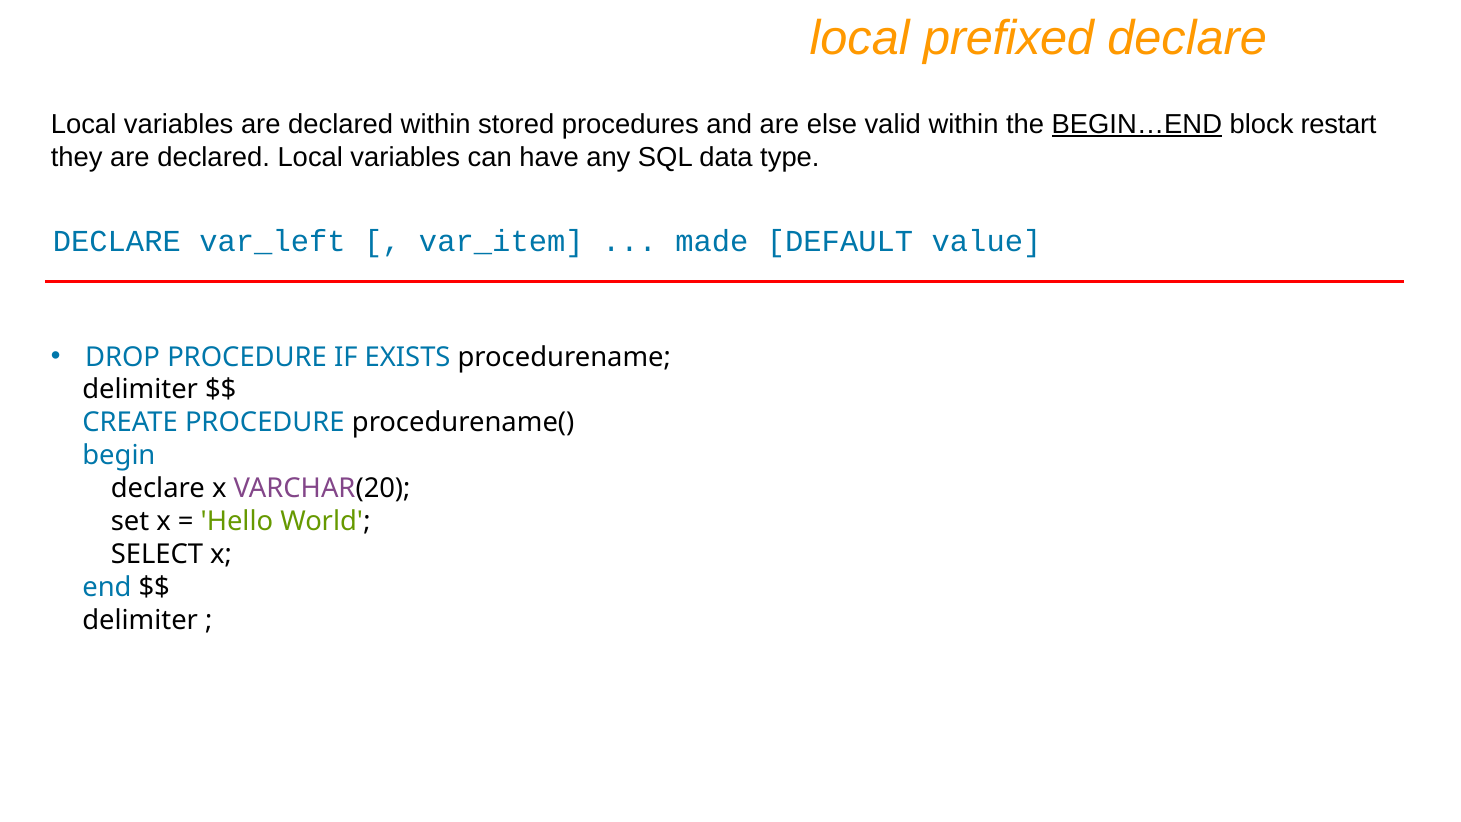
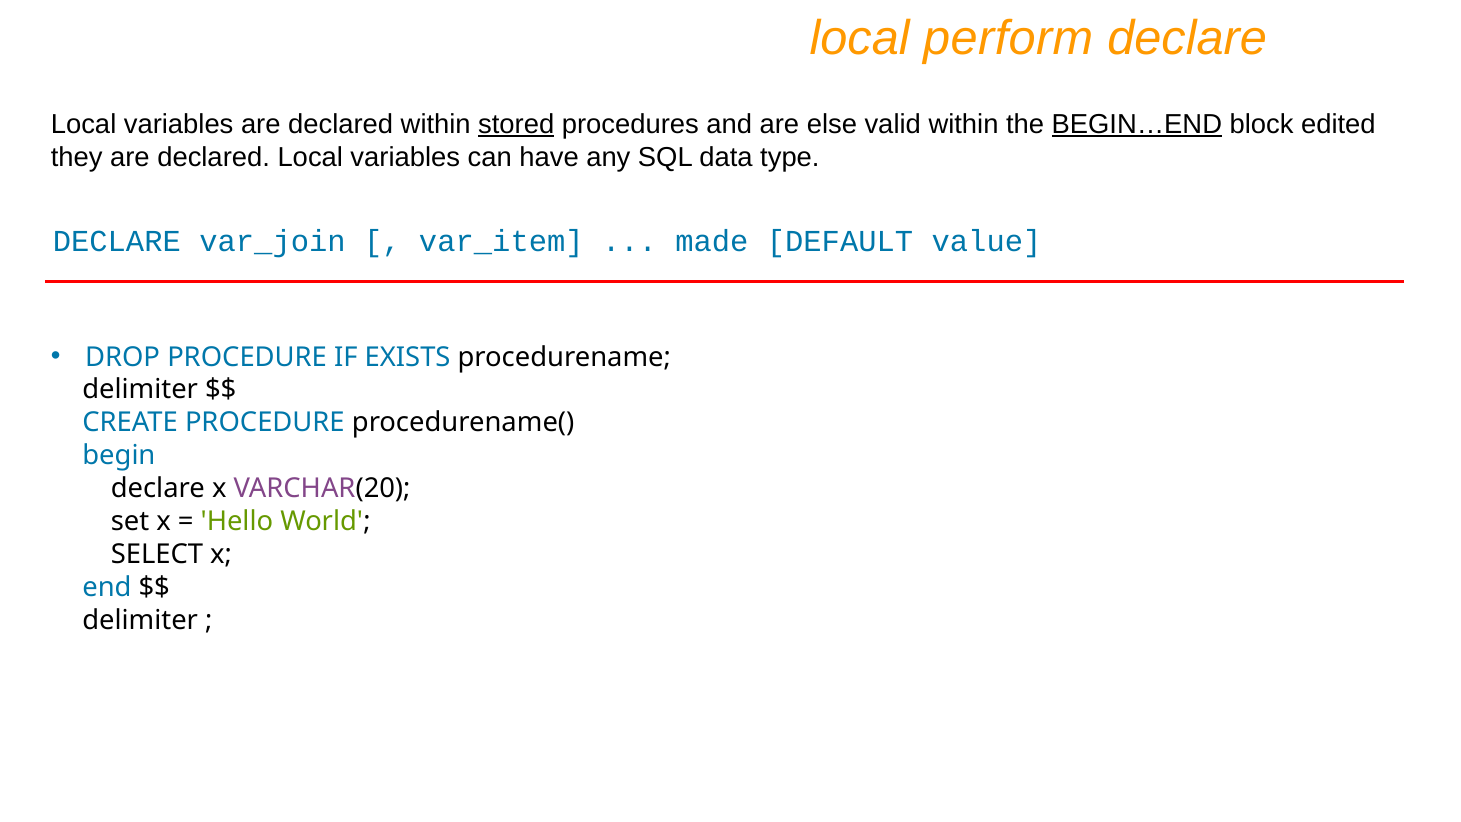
prefixed: prefixed -> perform
stored underline: none -> present
restart: restart -> edited
var_left: var_left -> var_join
